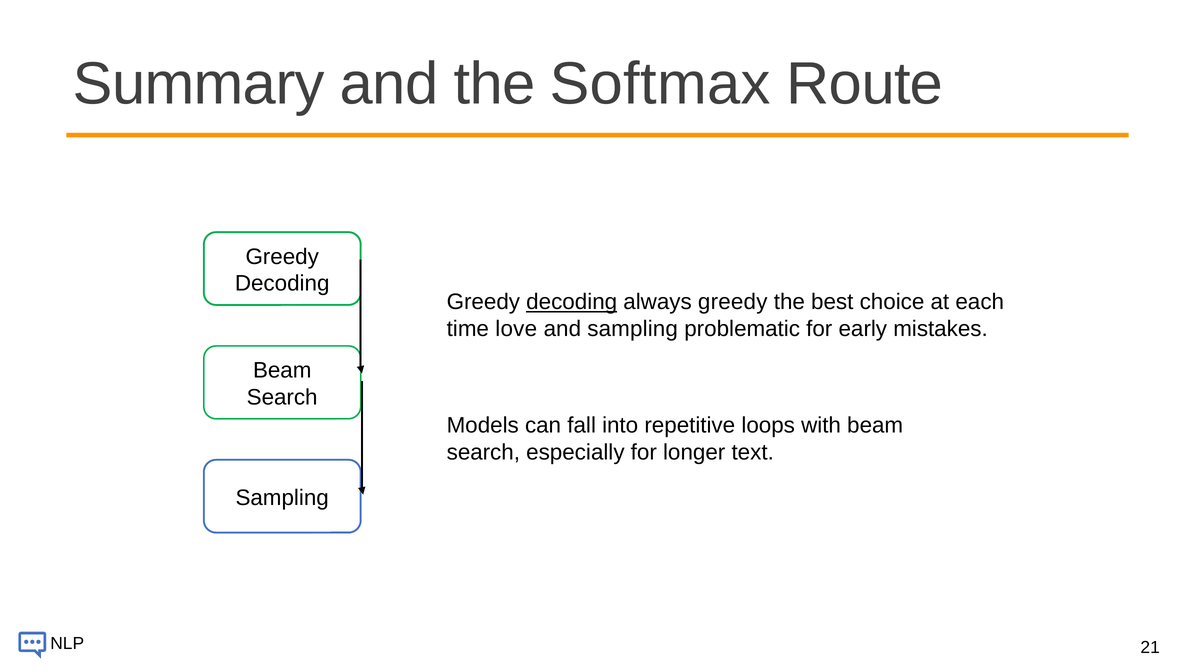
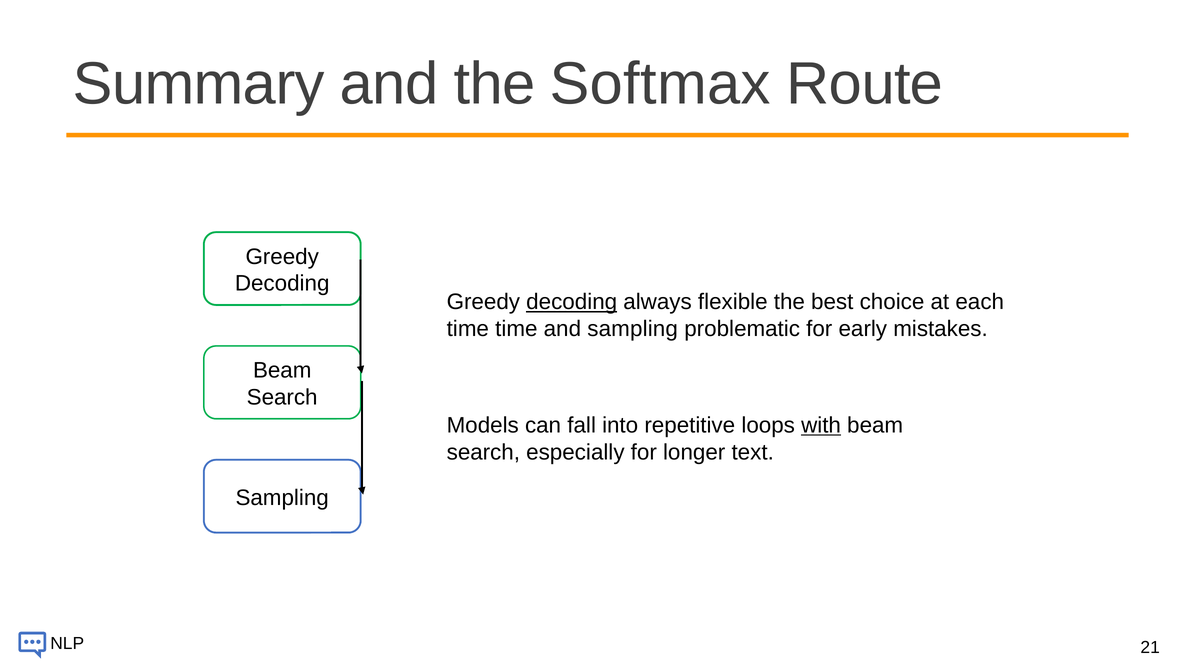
always greedy: greedy -> flexible
time love: love -> time
with underline: none -> present
